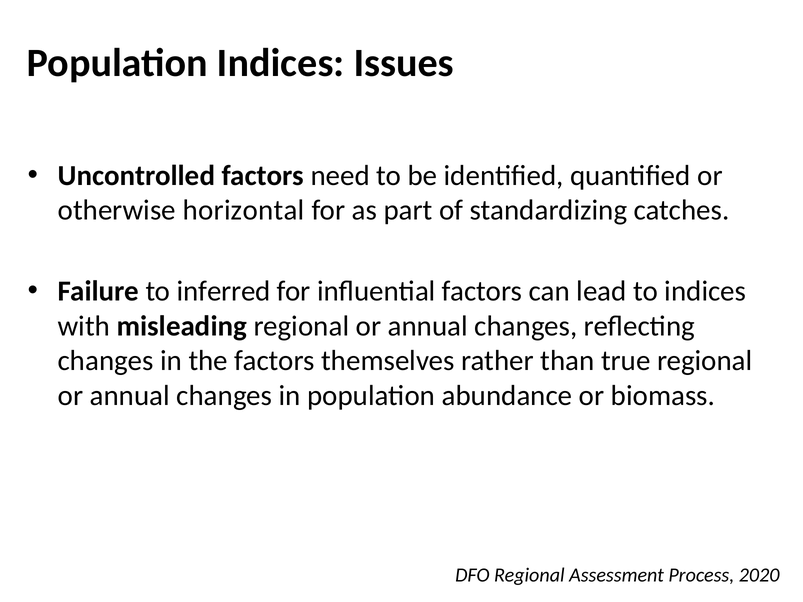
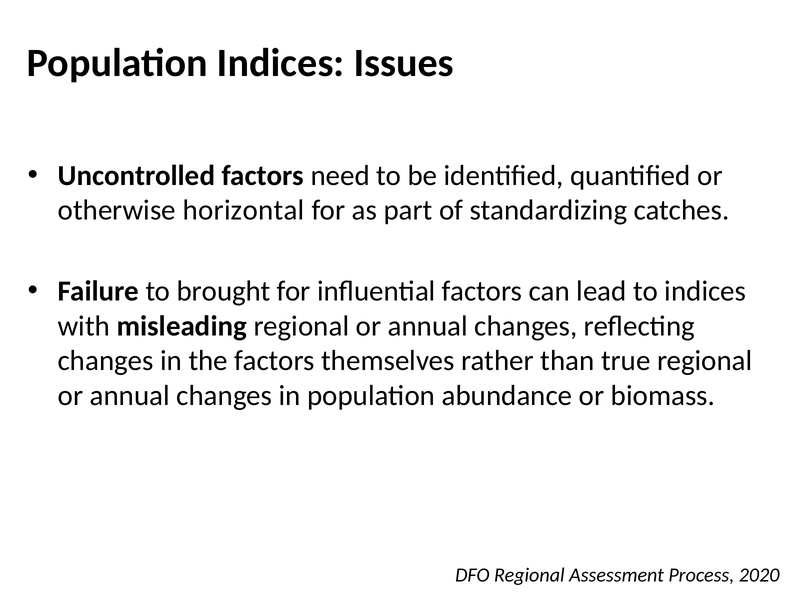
inferred: inferred -> brought
